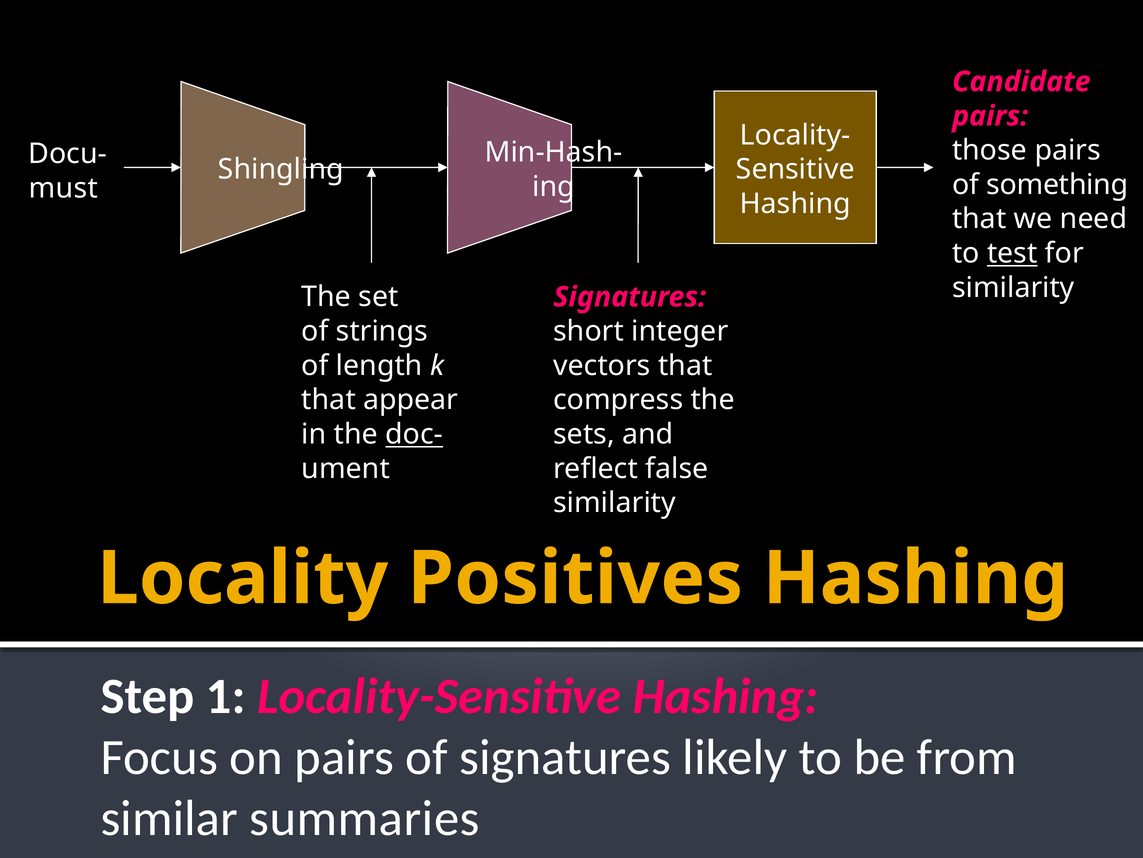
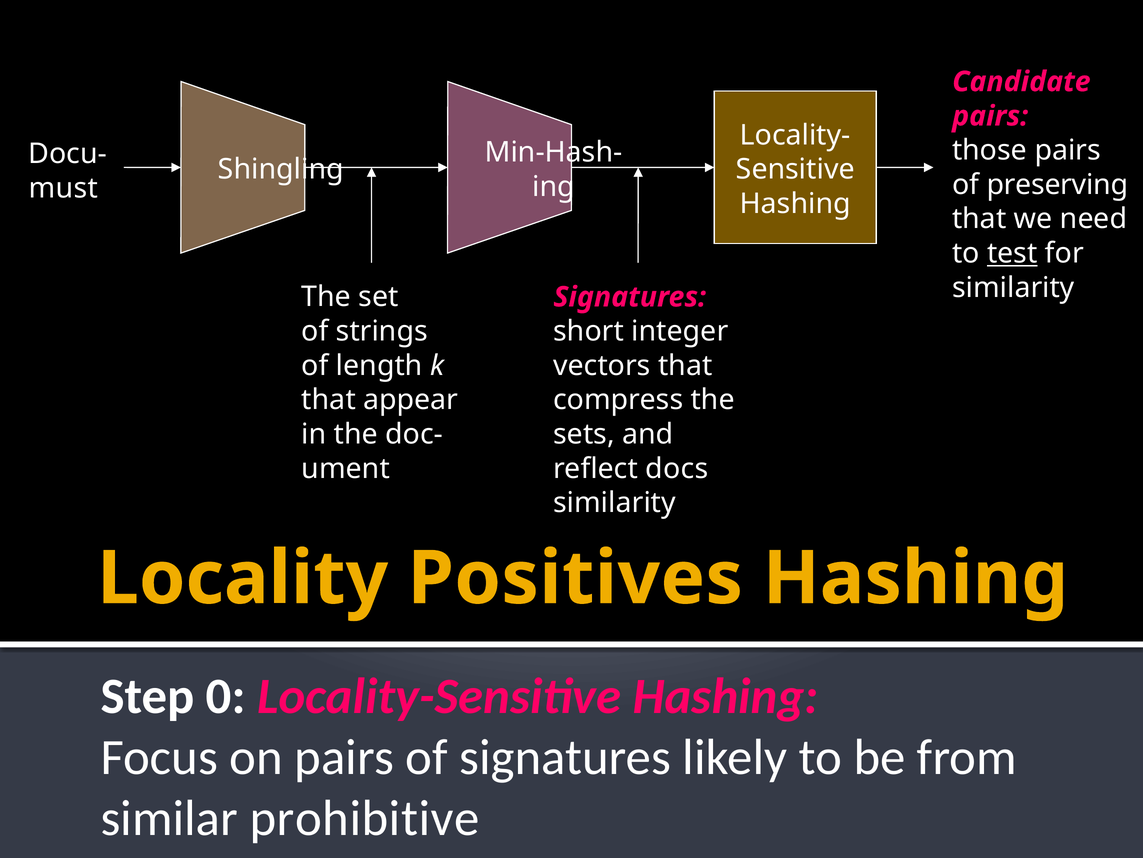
something: something -> preserving
doc- underline: present -> none
false: false -> docs
1: 1 -> 0
summaries: summaries -> prohibitive
